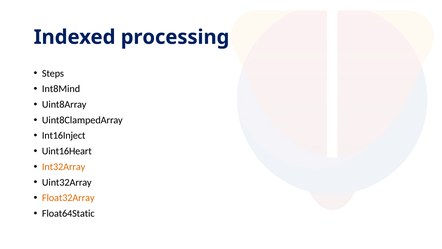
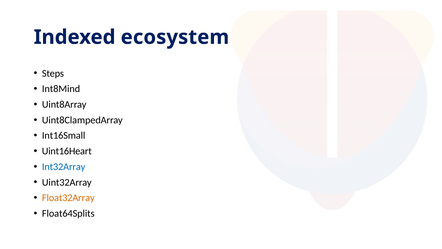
processing: processing -> ecosystem
Int16Inject: Int16Inject -> Int16Small
Int32Array colour: orange -> blue
Float64Static: Float64Static -> Float64Splits
